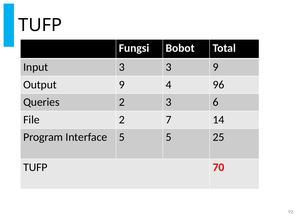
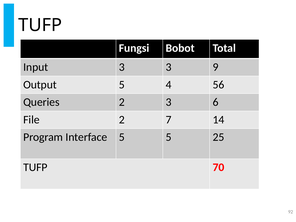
Output 9: 9 -> 5
96: 96 -> 56
